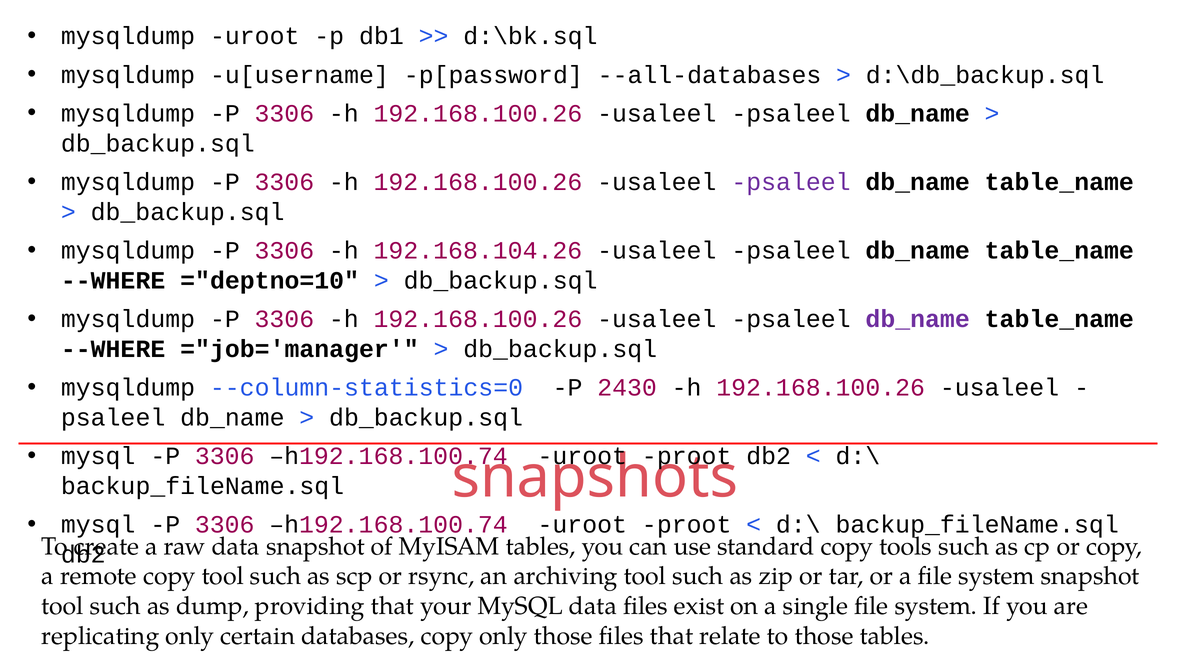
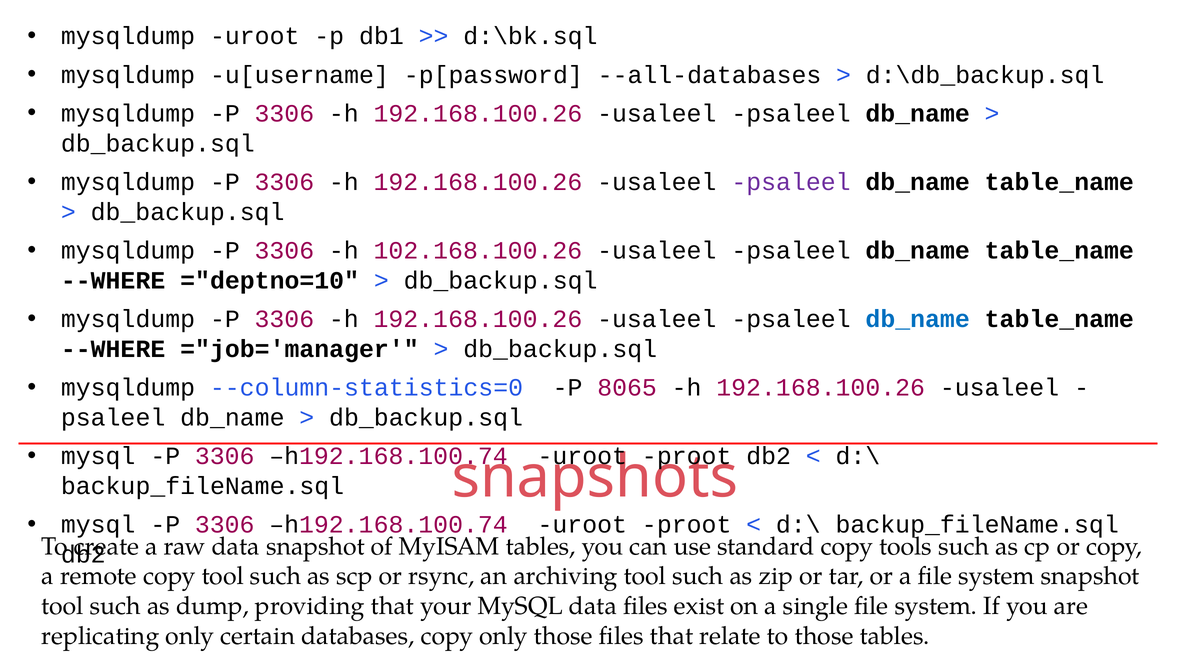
192.168.104.26: 192.168.104.26 -> 102.168.100.26
db_name at (918, 319) colour: purple -> blue
2430: 2430 -> 8065
